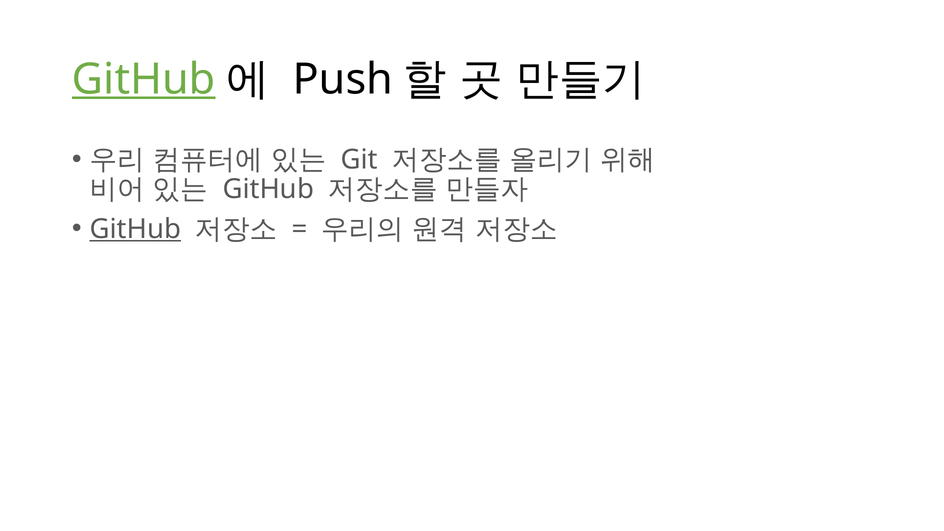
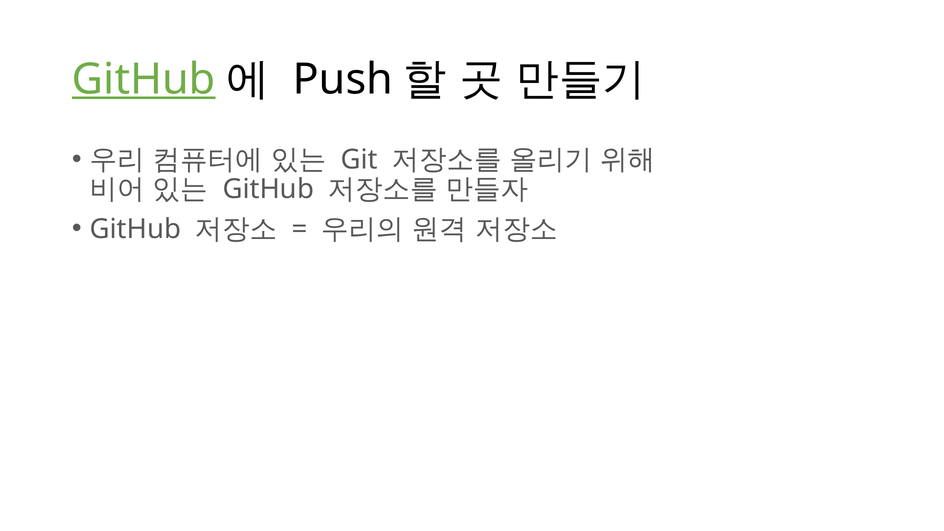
GitHub at (135, 229) underline: present -> none
